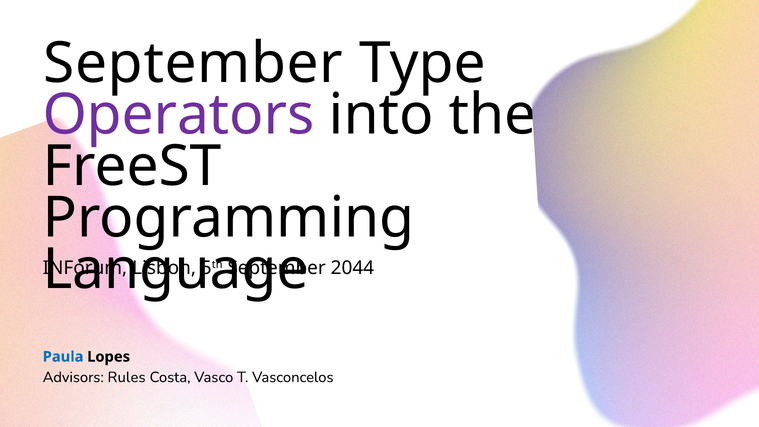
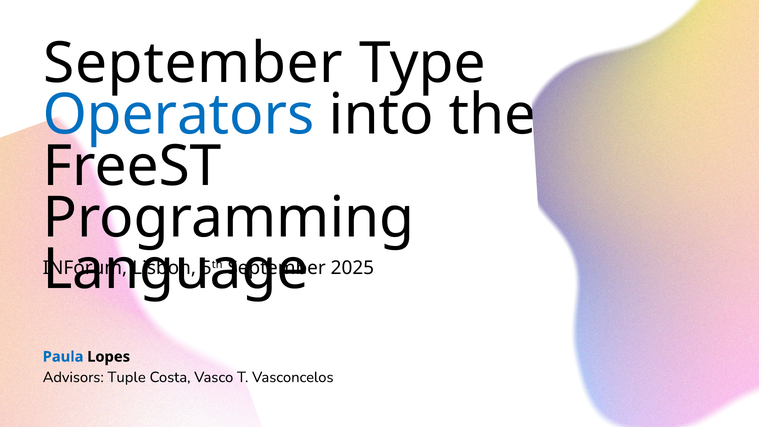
Operators colour: purple -> blue
2044: 2044 -> 2025
Rules: Rules -> Tuple
